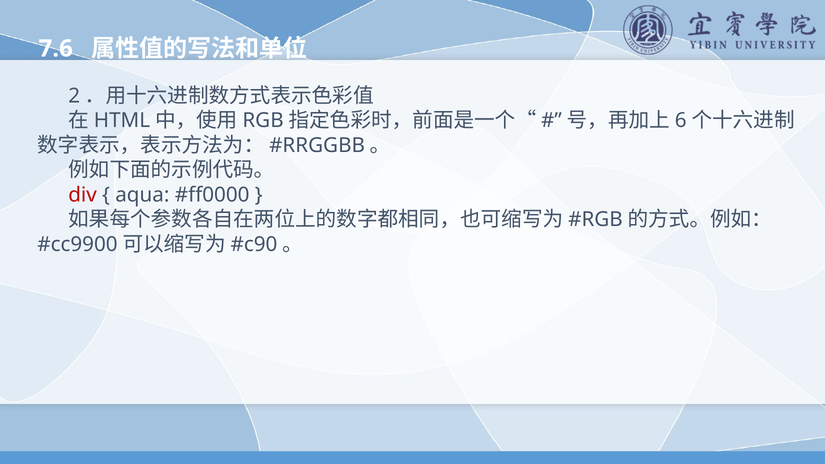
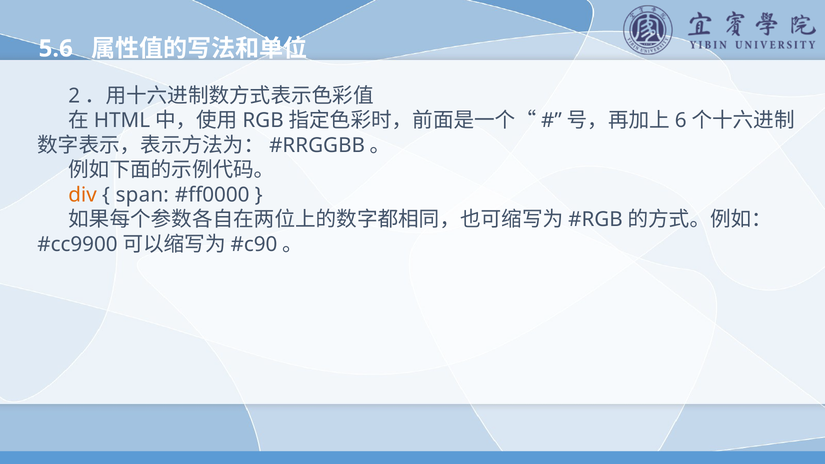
7.6: 7.6 -> 5.6
div colour: red -> orange
aqua: aqua -> span
